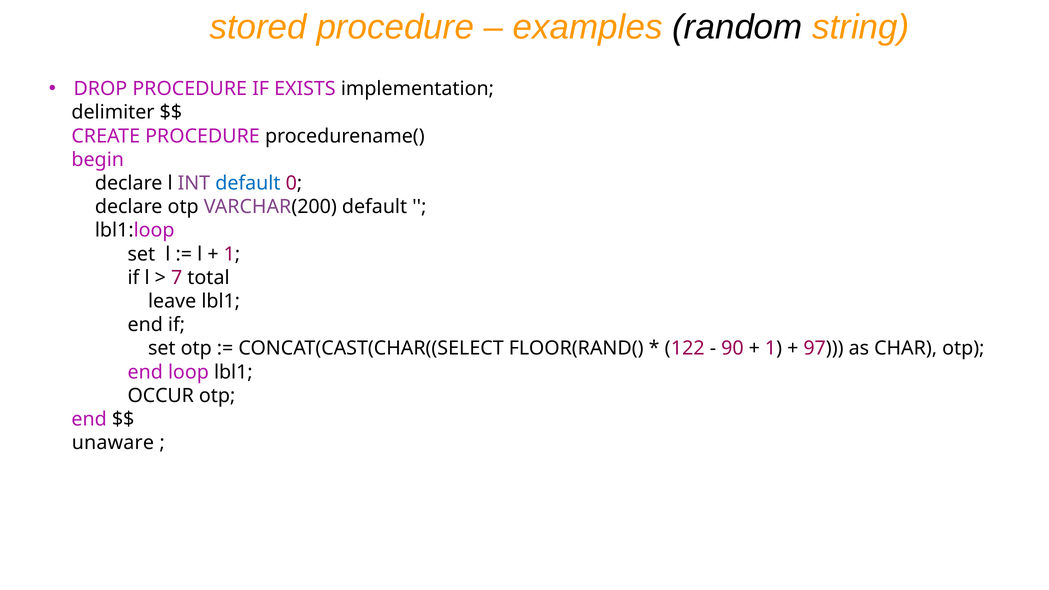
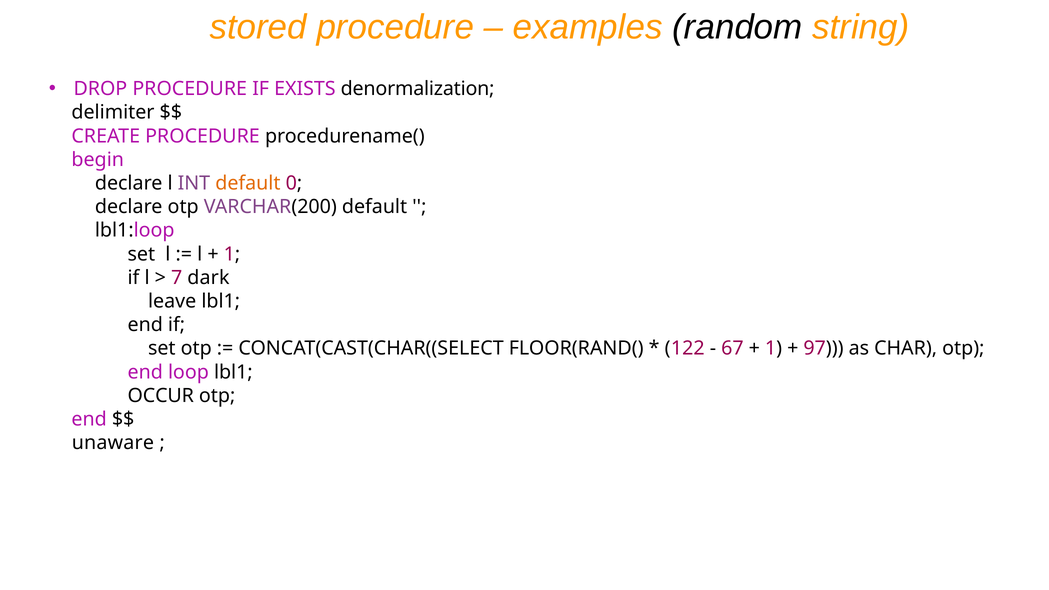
implementation: implementation -> denormalization
default at (248, 183) colour: blue -> orange
total: total -> dark
90: 90 -> 67
